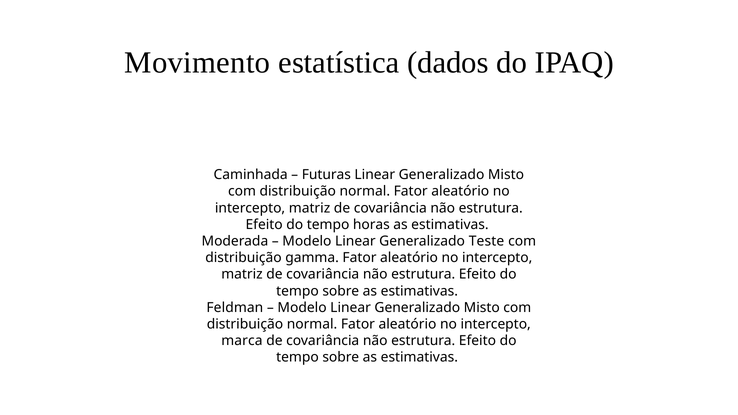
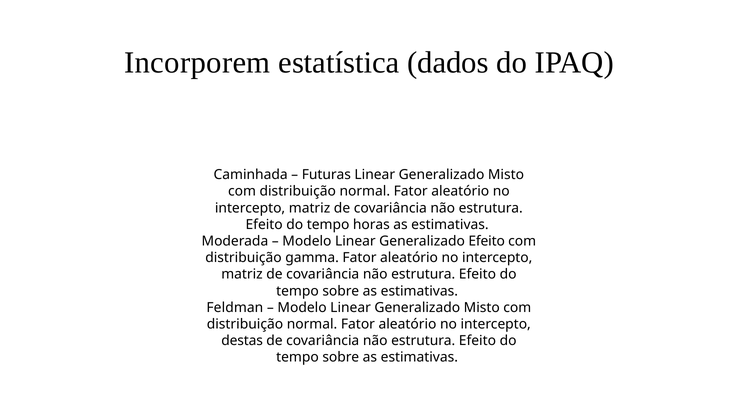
Movimento: Movimento -> Incorporem
Generalizado Teste: Teste -> Efeito
marca: marca -> destas
